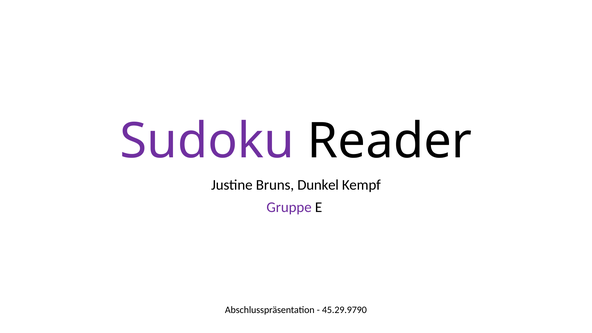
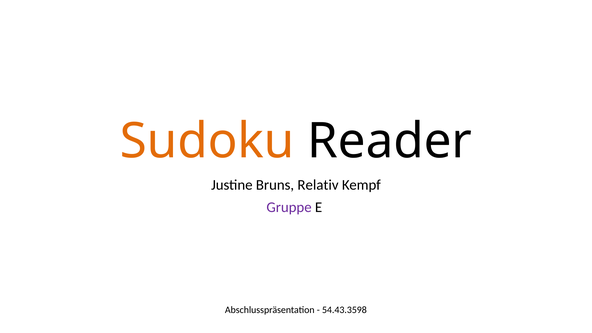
Sudoku colour: purple -> orange
Dunkel: Dunkel -> Relativ
45.29.9790: 45.29.9790 -> 54.43.3598
